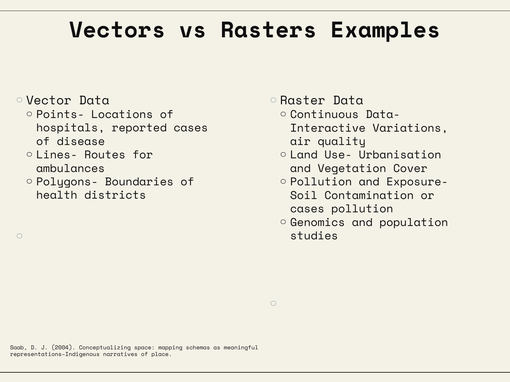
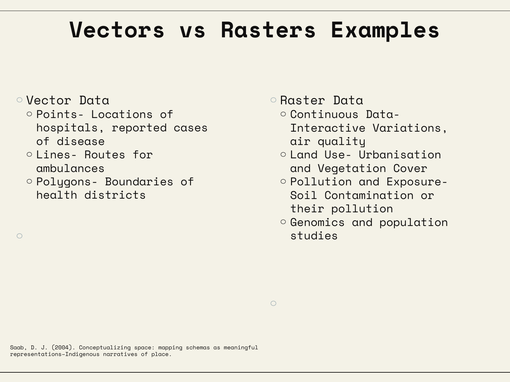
cases at (307, 209): cases -> their
